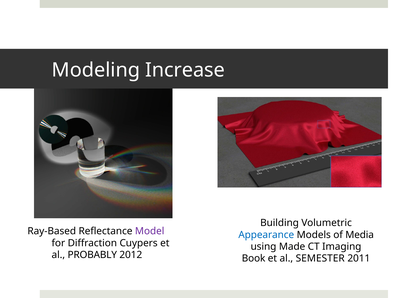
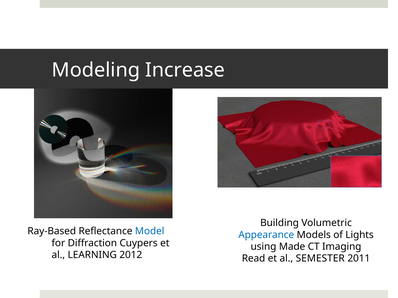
Model colour: purple -> blue
Media: Media -> Lights
PROBABLY: PROBABLY -> LEARNING
Book: Book -> Read
